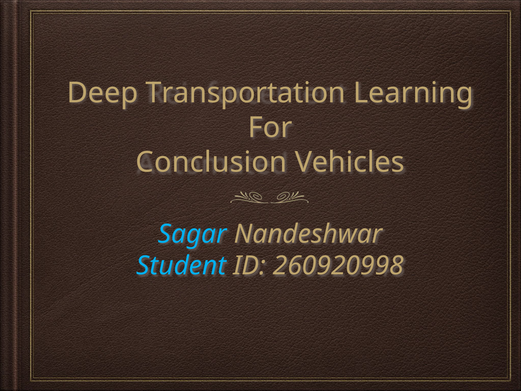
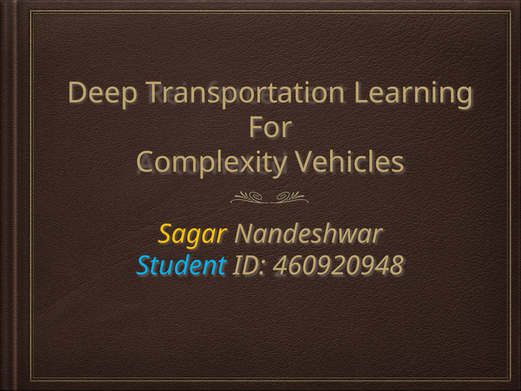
Conclusion: Conclusion -> Complexity
Sagar colour: light blue -> yellow
260920998: 260920998 -> 460920948
